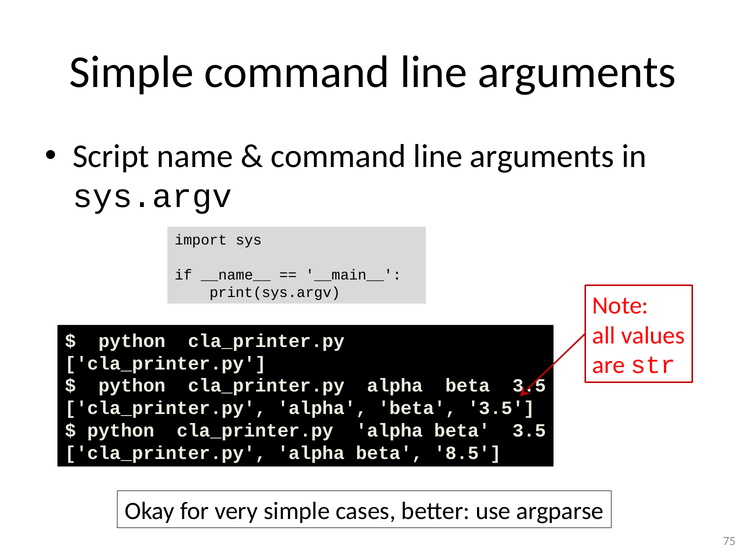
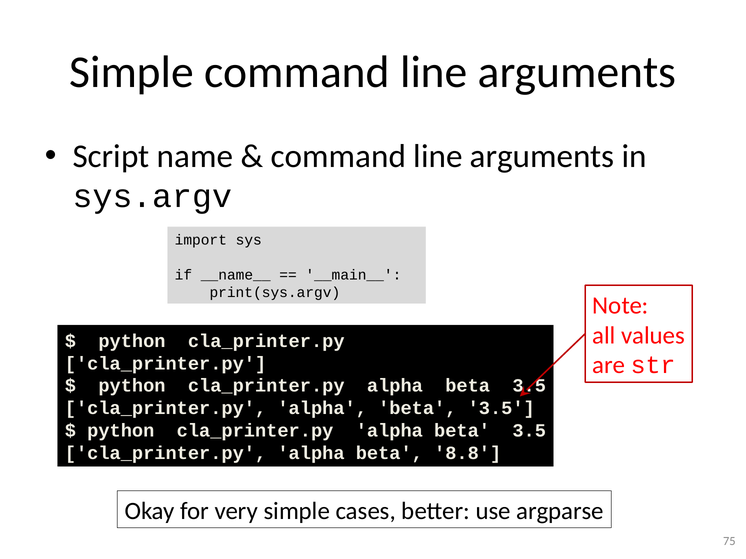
8.5: 8.5 -> 8.8
